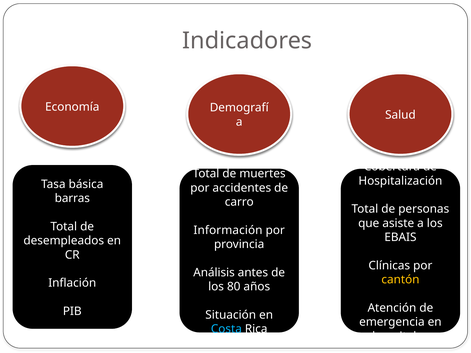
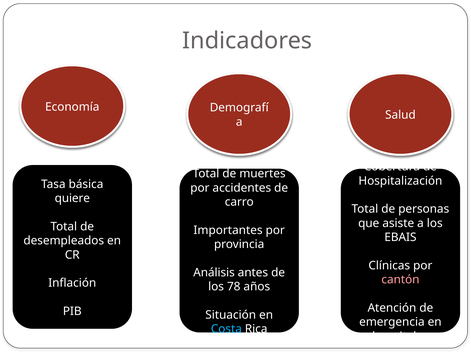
barras: barras -> quiere
Información: Información -> Importantes
cantón colour: yellow -> pink
80: 80 -> 78
